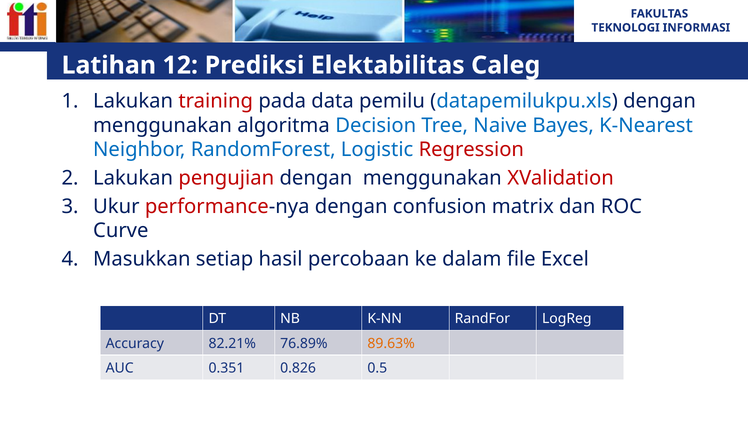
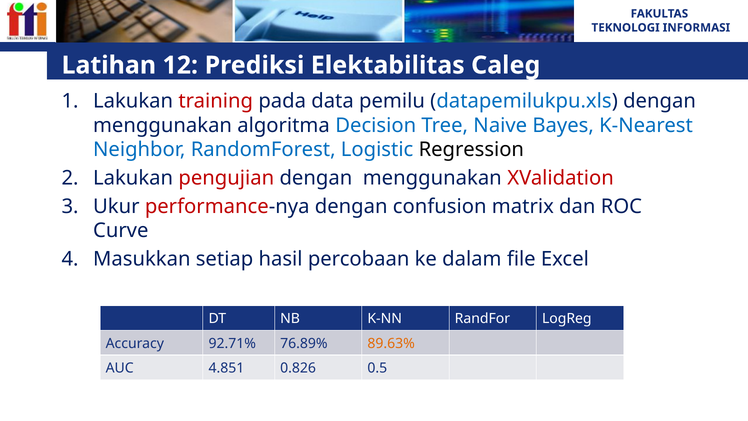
Regression colour: red -> black
82.21%: 82.21% -> 92.71%
0.351: 0.351 -> 4.851
